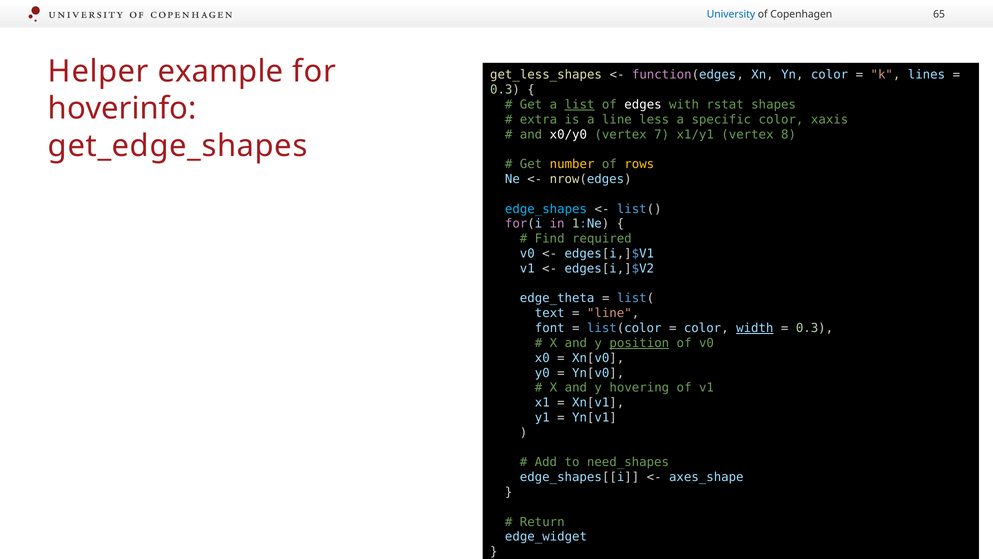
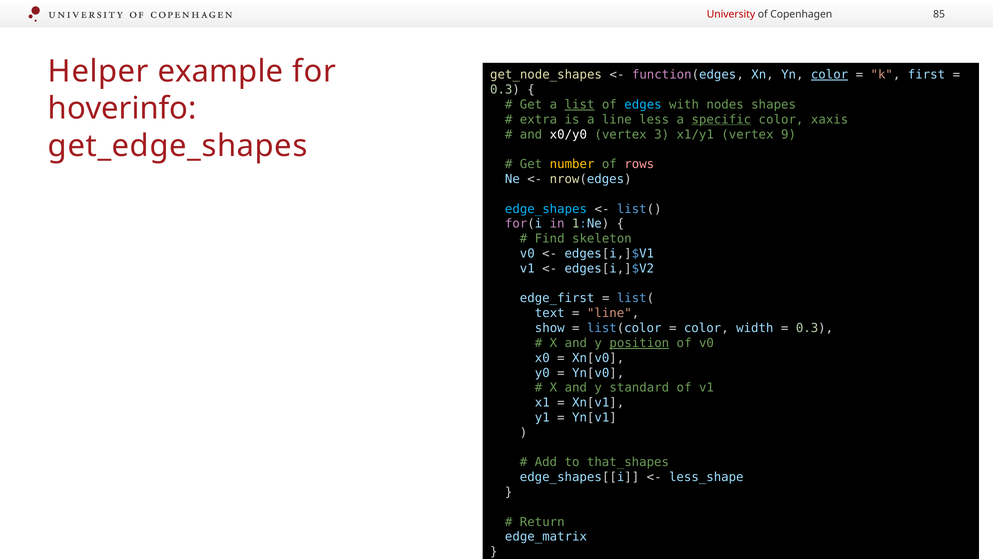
University colour: blue -> red
65: 65 -> 85
get_less_shapes: get_less_shapes -> get_node_shapes
color at (830, 75) underline: none -> present
lines: lines -> first
edges colour: white -> light blue
rstat: rstat -> nodes
specific underline: none -> present
7: 7 -> 3
8: 8 -> 9
rows colour: yellow -> pink
required: required -> skeleton
edge_theta: edge_theta -> edge_first
font: font -> show
width underline: present -> none
hovering: hovering -> standard
need_shapes: need_shapes -> that_shapes
axes_shape: axes_shape -> less_shape
edge_widget: edge_widget -> edge_matrix
